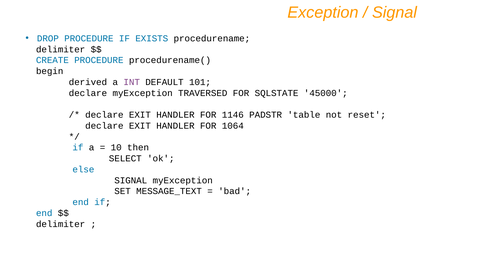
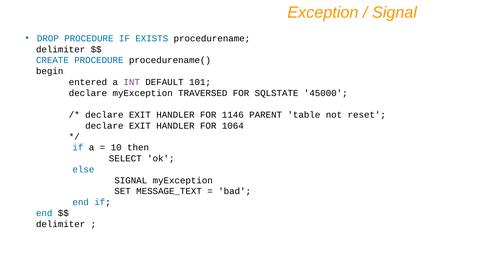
derived: derived -> entered
PADSTR: PADSTR -> PARENT
